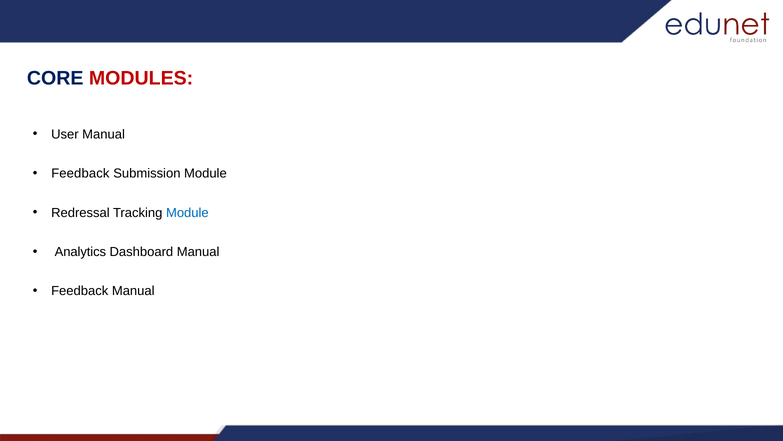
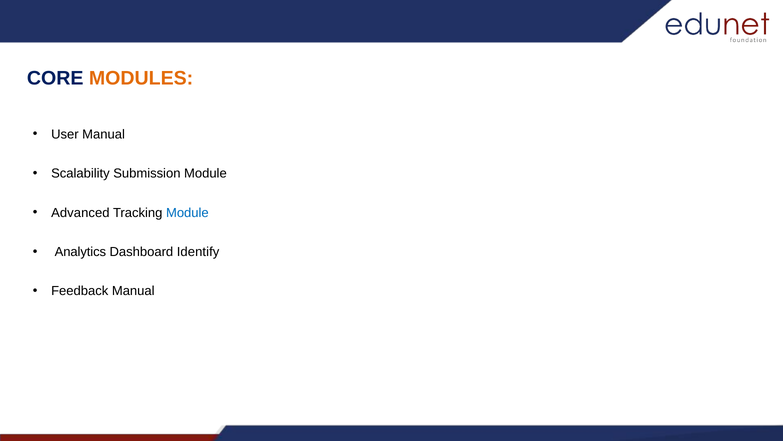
MODULES colour: red -> orange
Feedback at (80, 173): Feedback -> Scalability
Redressal: Redressal -> Advanced
Dashboard Manual: Manual -> Identify
